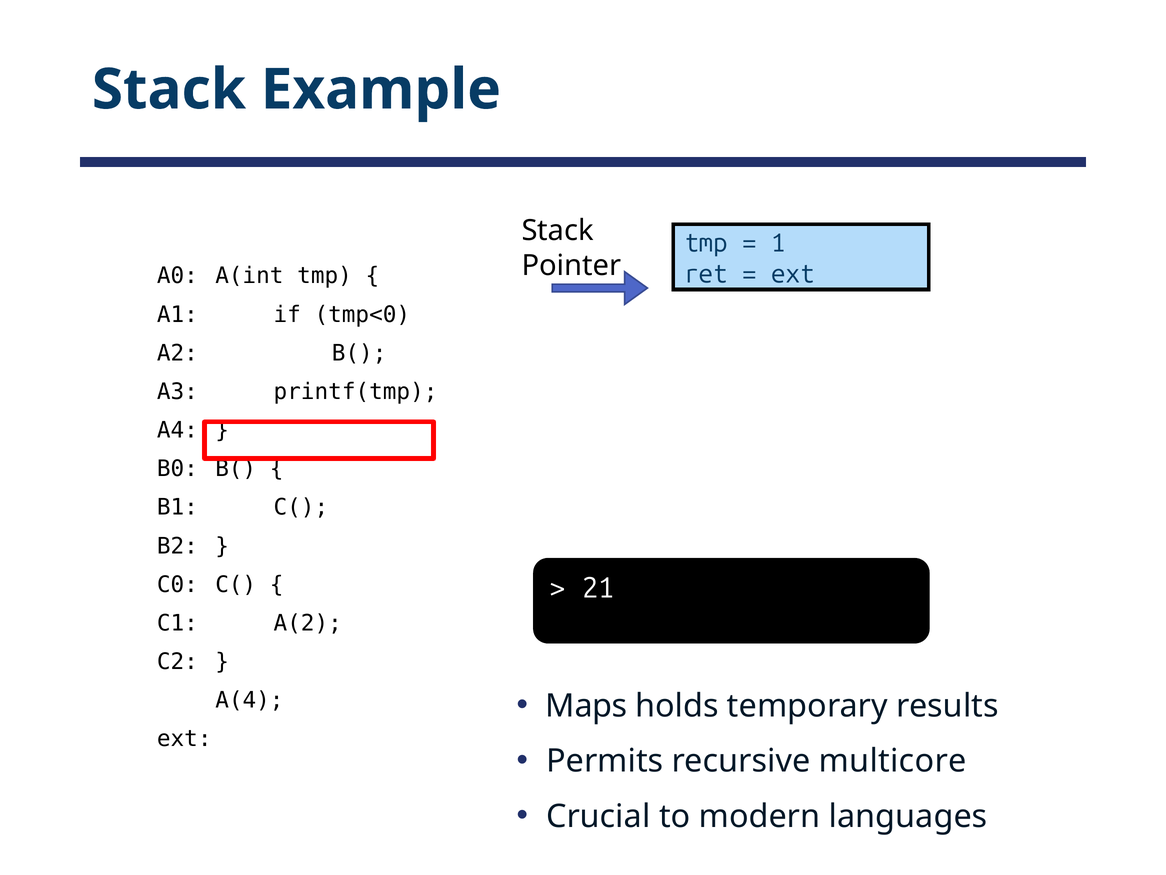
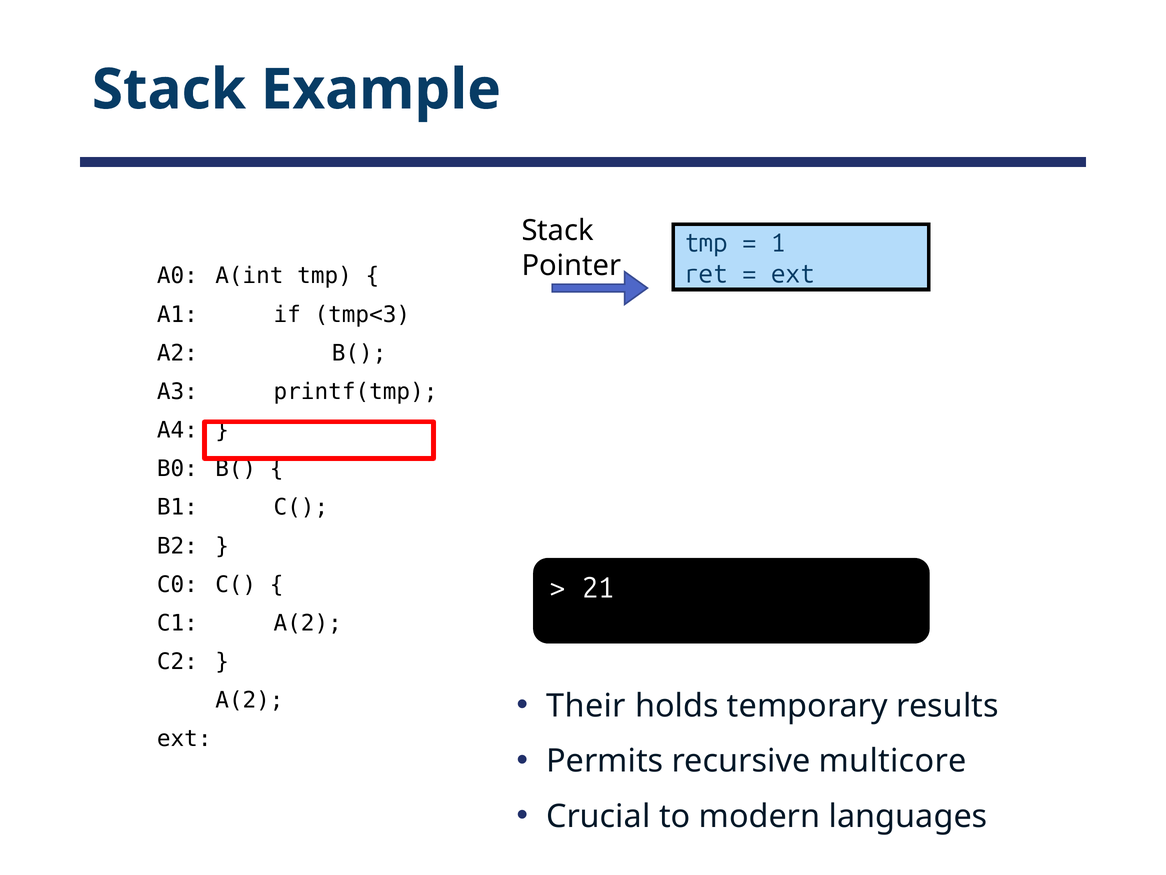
tmp<0: tmp<0 -> tmp<3
Maps: Maps -> Their
A(4 at (249, 700): A(4 -> A(2
